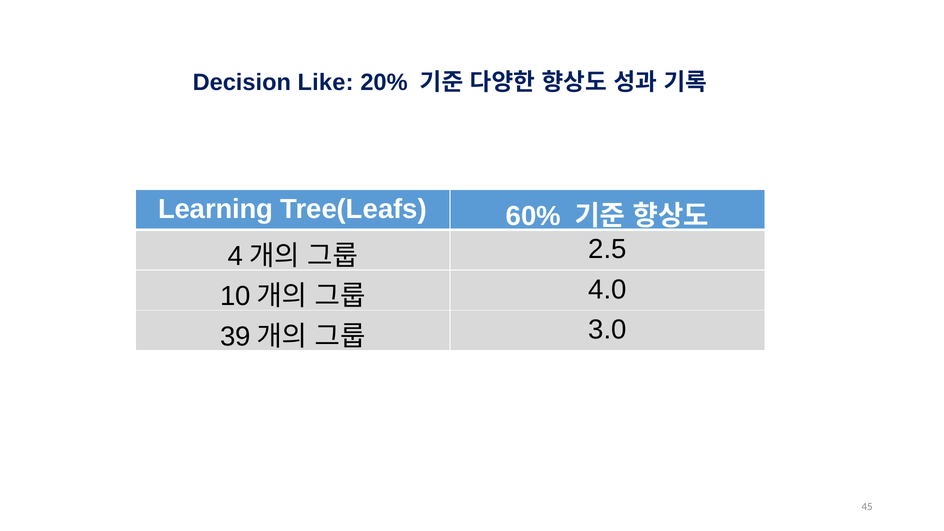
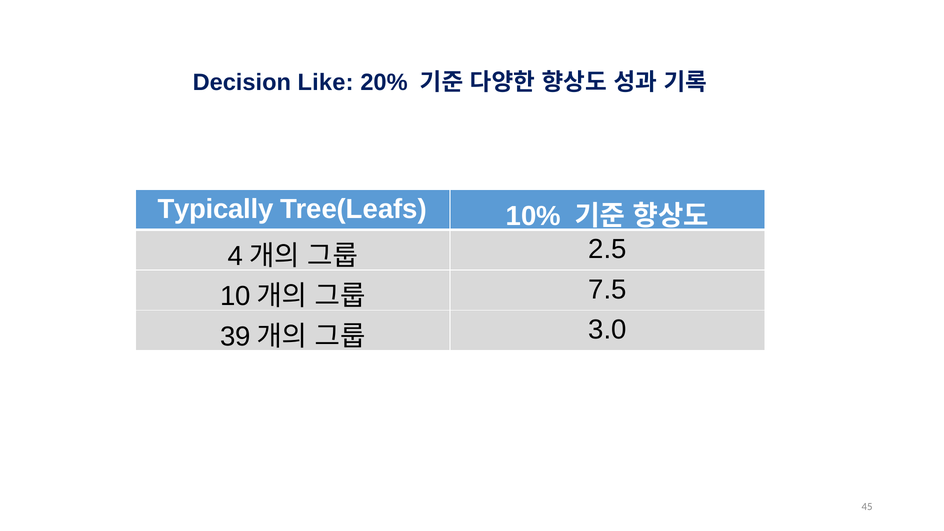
Learning: Learning -> Typically
60%: 60% -> 10%
4.0: 4.0 -> 7.5
